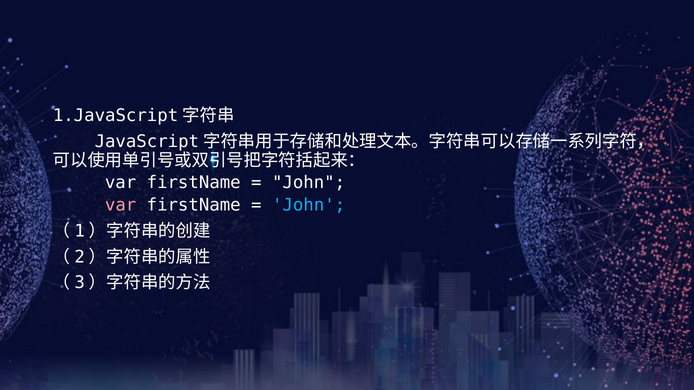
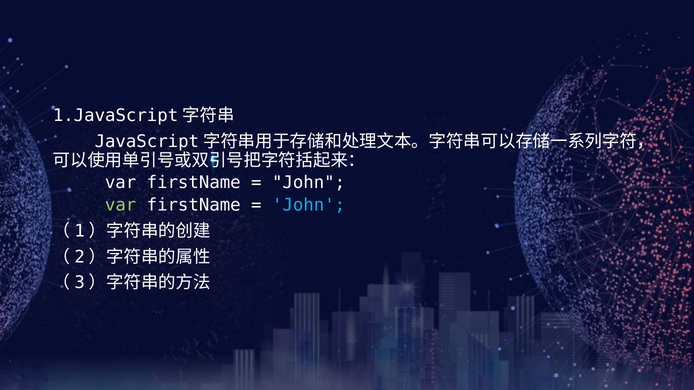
var at (121, 205) colour: pink -> light green
